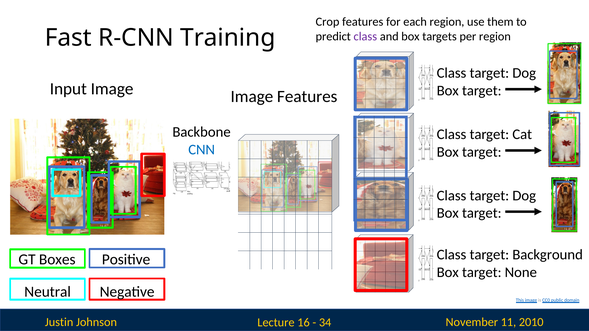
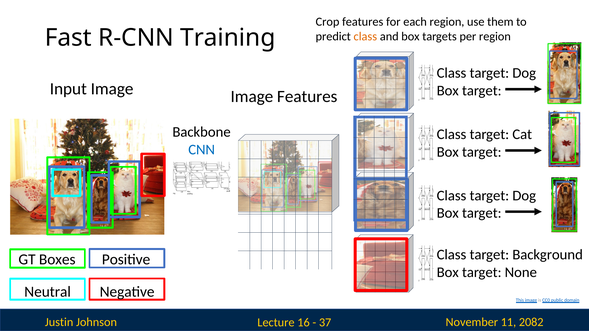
class at (365, 37) colour: purple -> orange
2010: 2010 -> 2082
34: 34 -> 37
